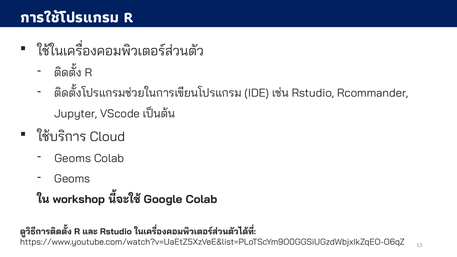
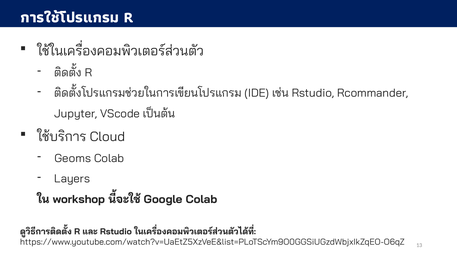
Geoms at (72, 179): Geoms -> Layers
